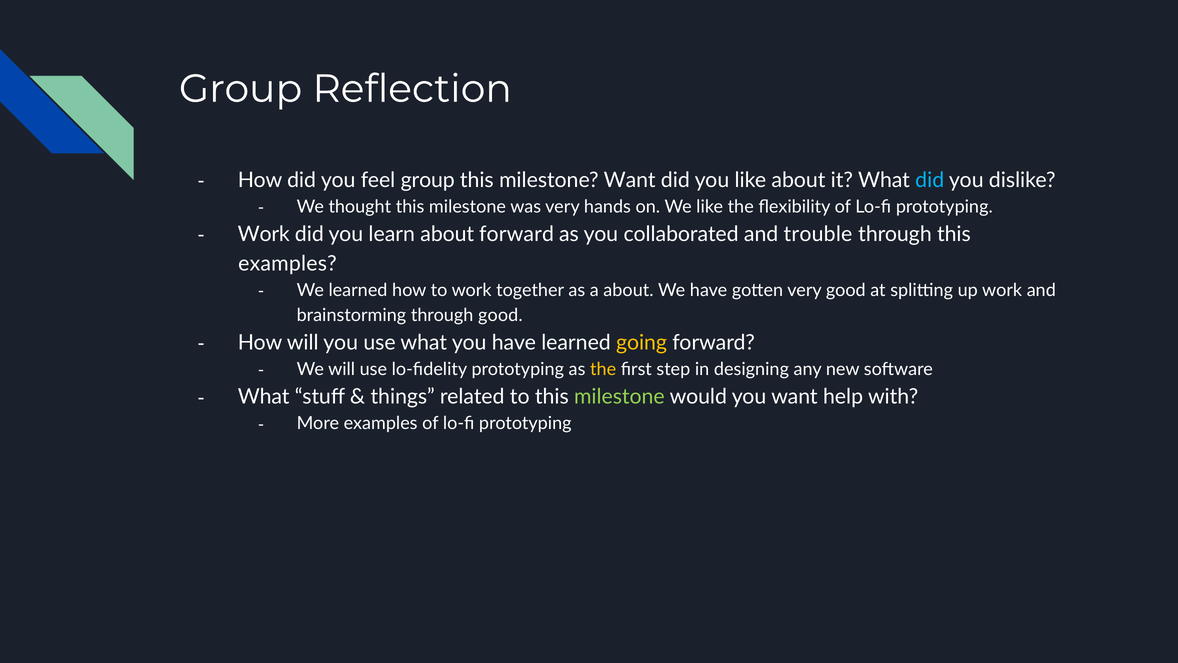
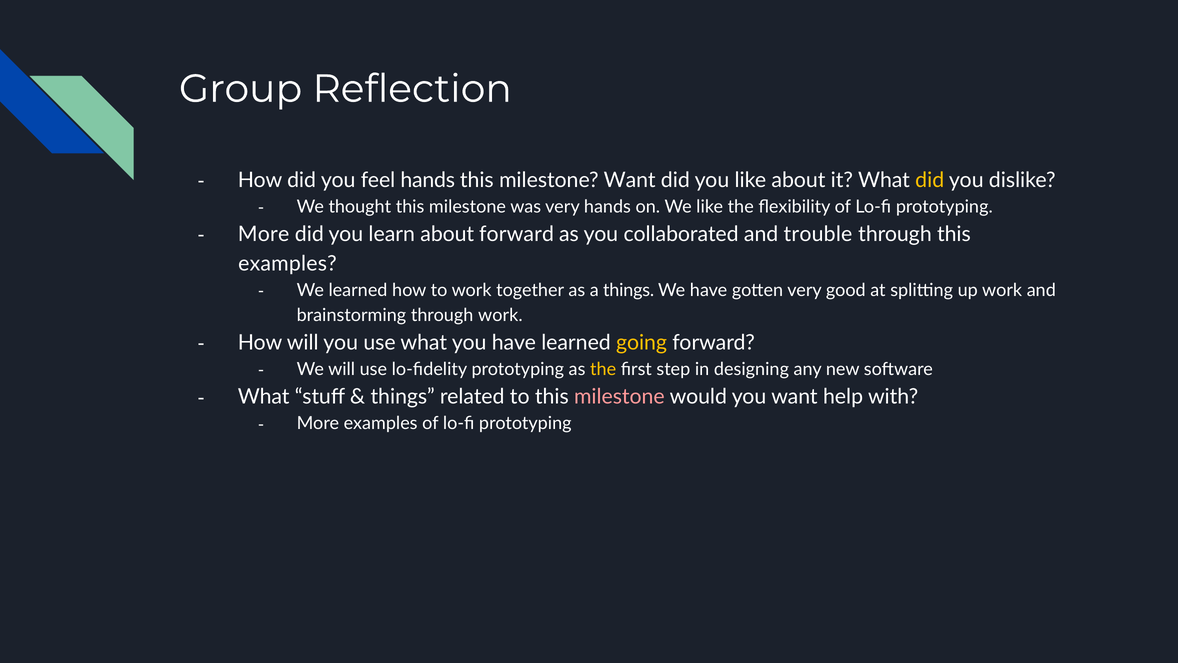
feel group: group -> hands
did at (930, 180) colour: light blue -> yellow
Work at (264, 234): Work -> More
a about: about -> things
through good: good -> work
milestone at (619, 397) colour: light green -> pink
